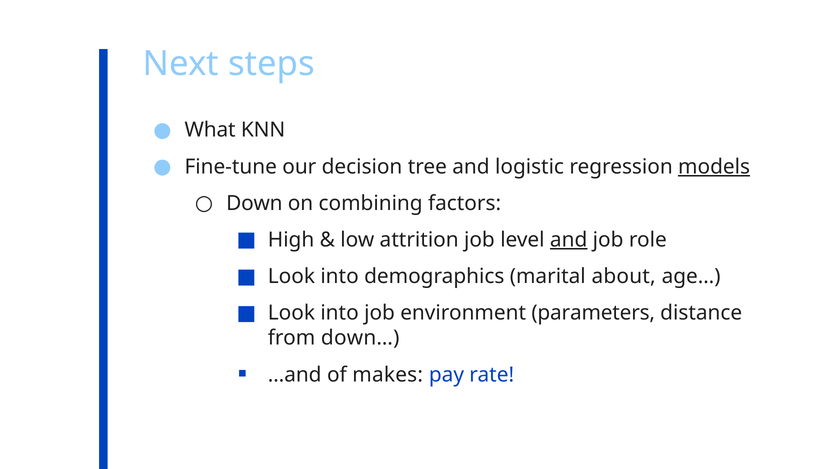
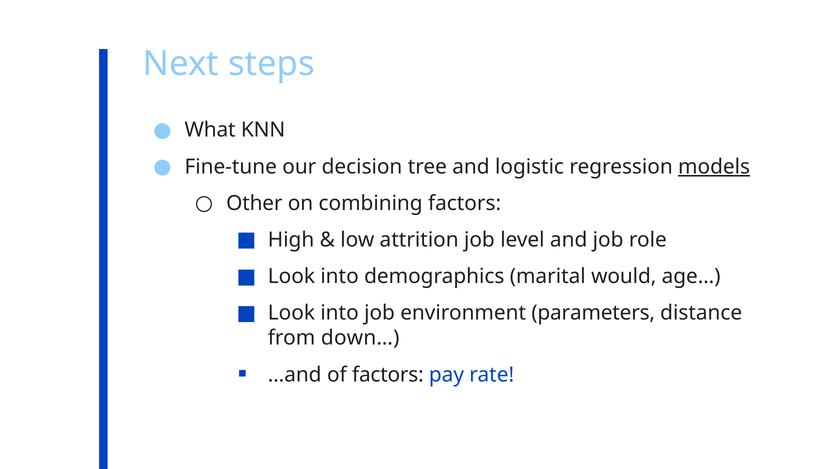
Down: Down -> Other
and at (569, 240) underline: present -> none
about: about -> would
of makes: makes -> factors
